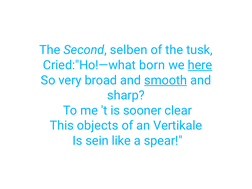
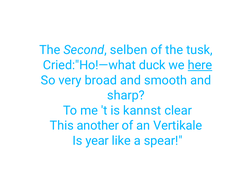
born: born -> duck
smooth underline: present -> none
sooner: sooner -> kannst
objects: objects -> another
sein: sein -> year
